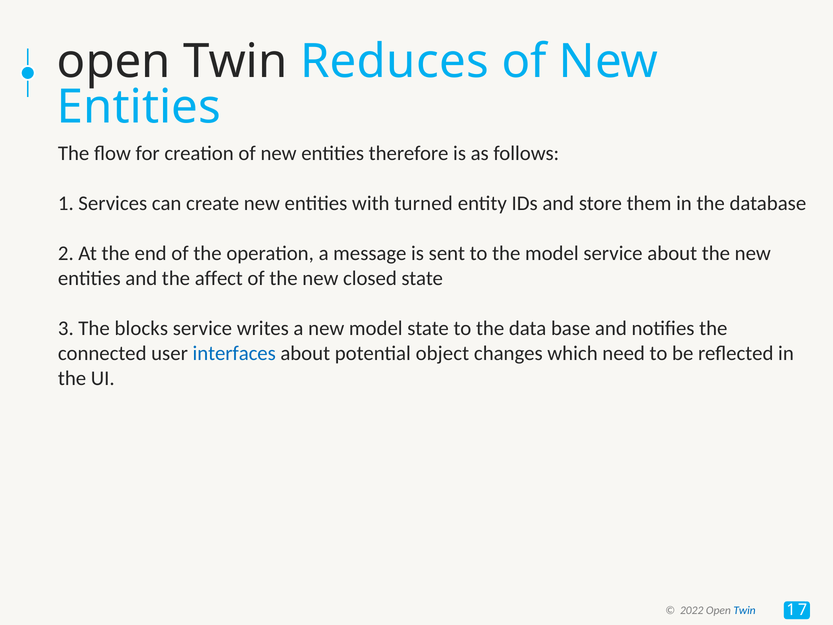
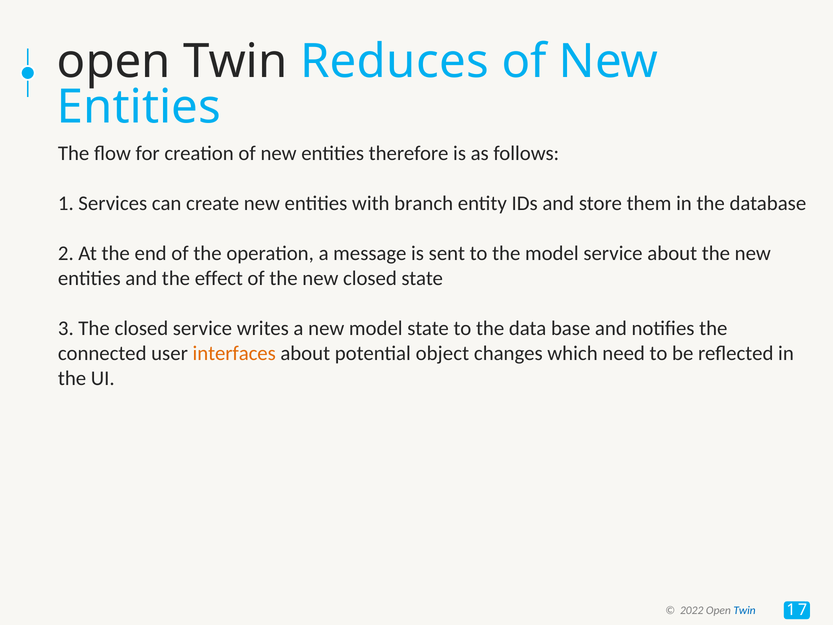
turned: turned -> branch
affect: affect -> effect
The blocks: blocks -> closed
interfaces colour: blue -> orange
